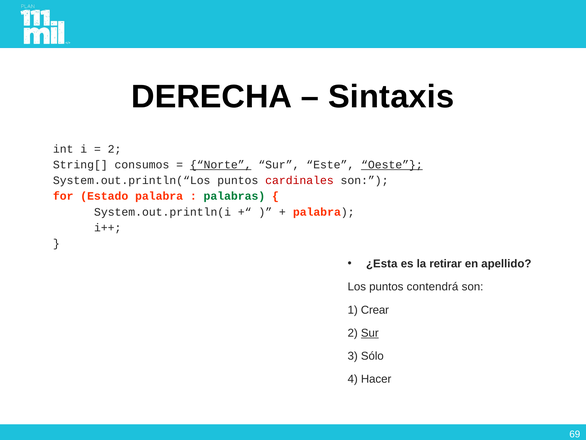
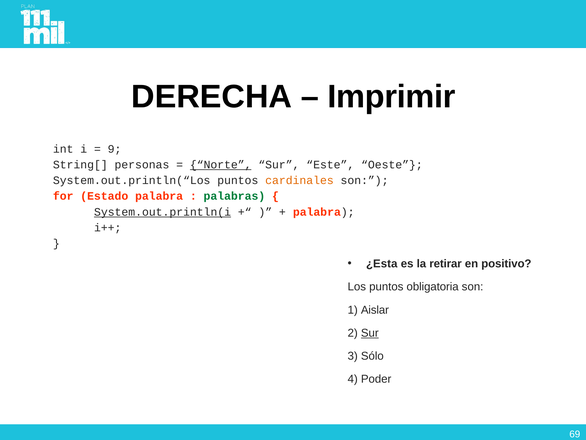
Sintaxis: Sintaxis -> Imprimir
2 at (115, 149): 2 -> 9
consumos: consumos -> personas
Oeste underline: present -> none
cardinales colour: red -> orange
System.out.println(i underline: none -> present
apellido: apellido -> positivo
contendrá: contendrá -> obligatoria
Crear: Crear -> Aislar
Hacer: Hacer -> Poder
